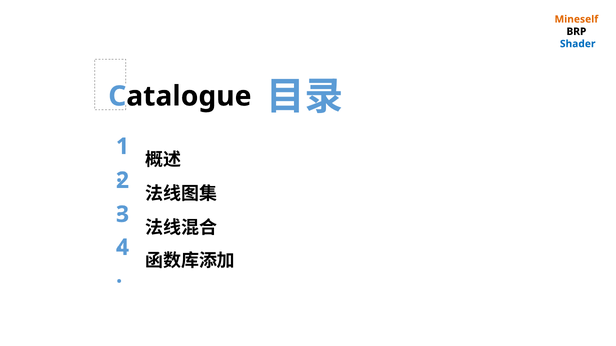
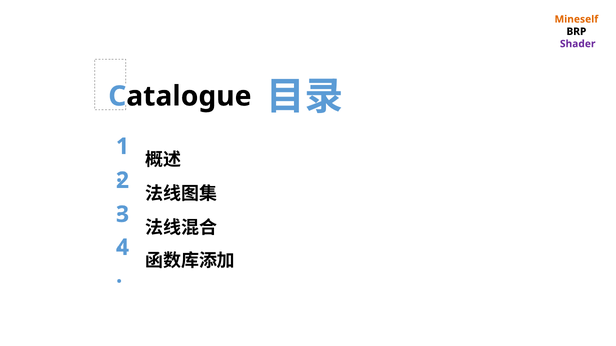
Shader colour: blue -> purple
